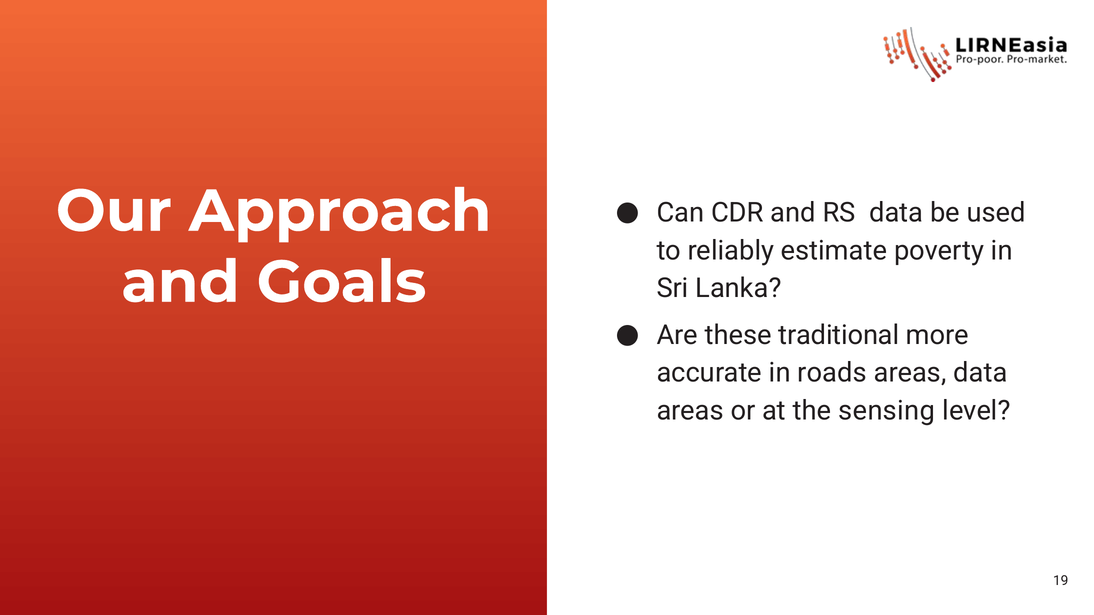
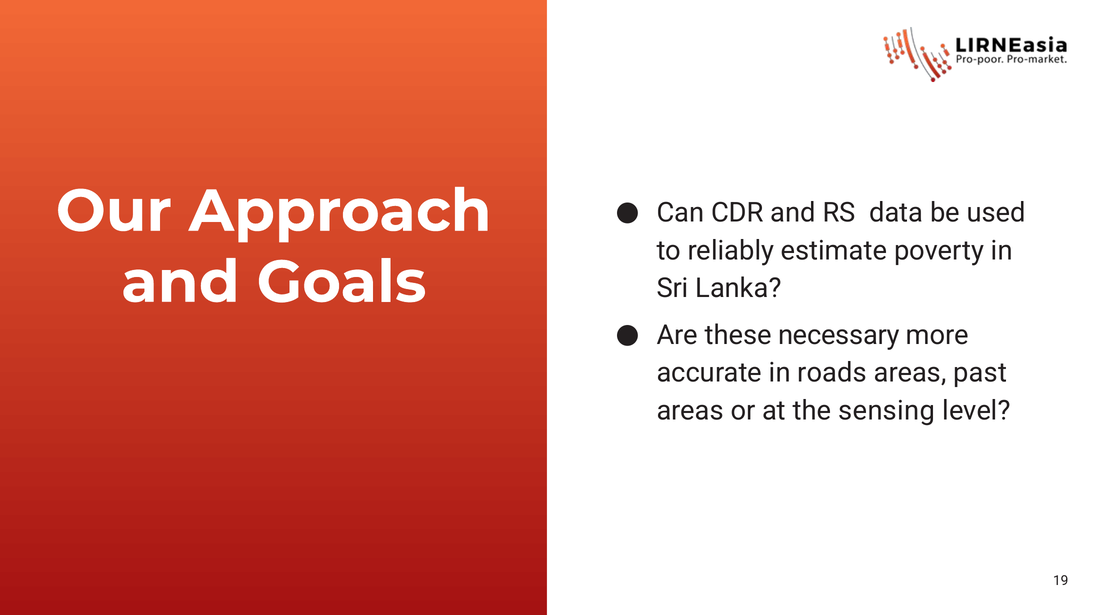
traditional: traditional -> necessary
areas data: data -> past
